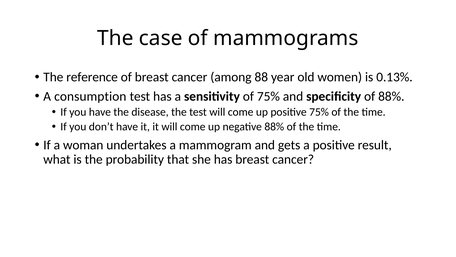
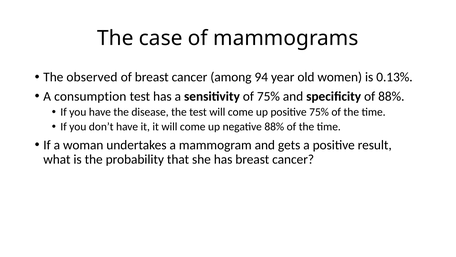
reference: reference -> observed
88: 88 -> 94
